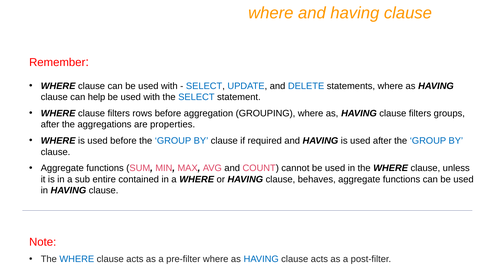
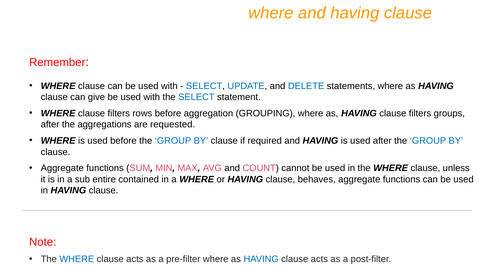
help: help -> give
properties: properties -> requested
